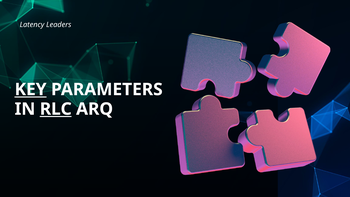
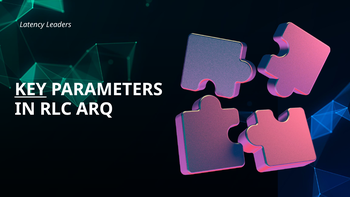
RLC underline: present -> none
